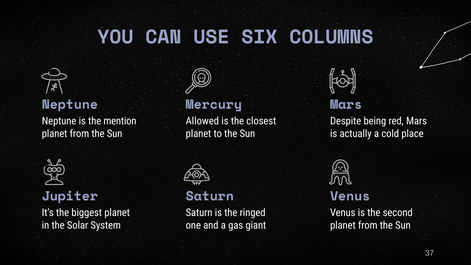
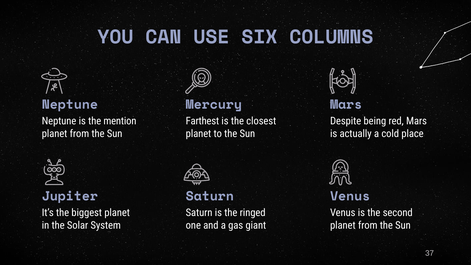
Allowed: Allowed -> Farthest
